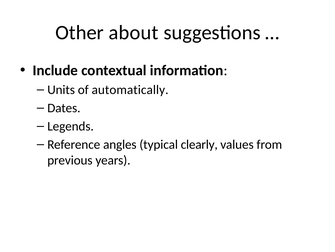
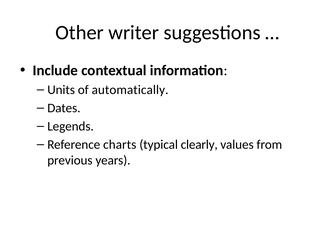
about: about -> writer
angles: angles -> charts
